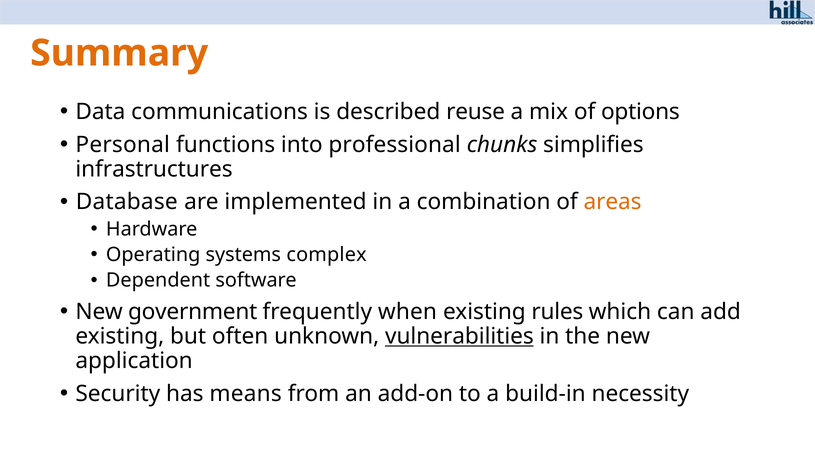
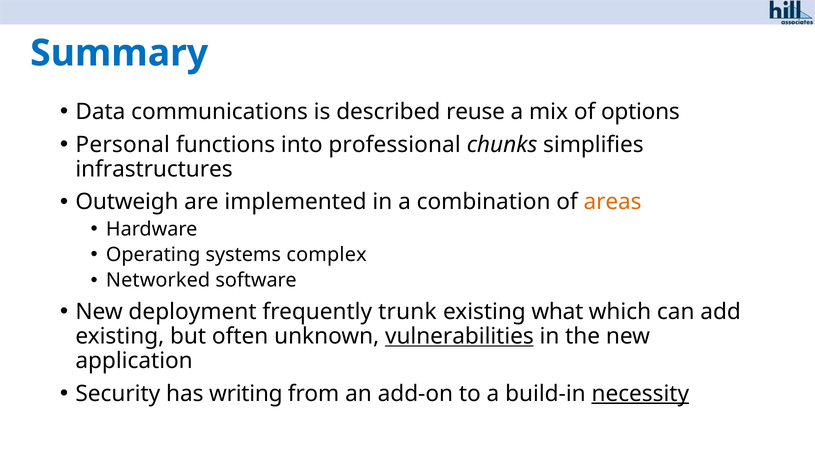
Summary colour: orange -> blue
Database: Database -> Outweigh
Dependent: Dependent -> Networked
government: government -> deployment
when: when -> trunk
rules: rules -> what
means: means -> writing
necessity underline: none -> present
